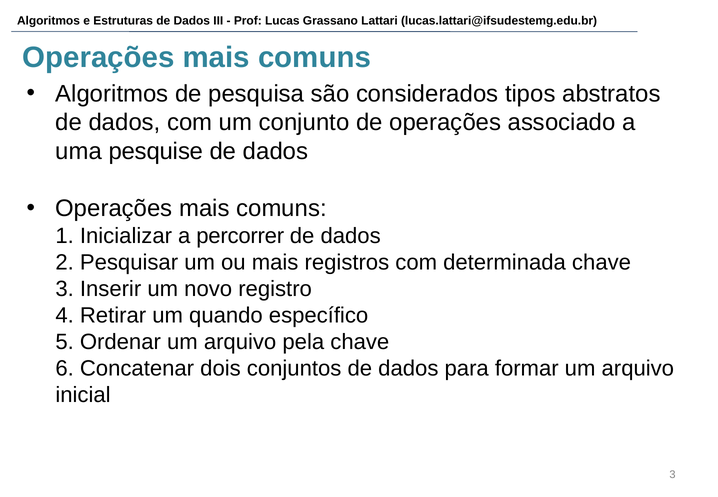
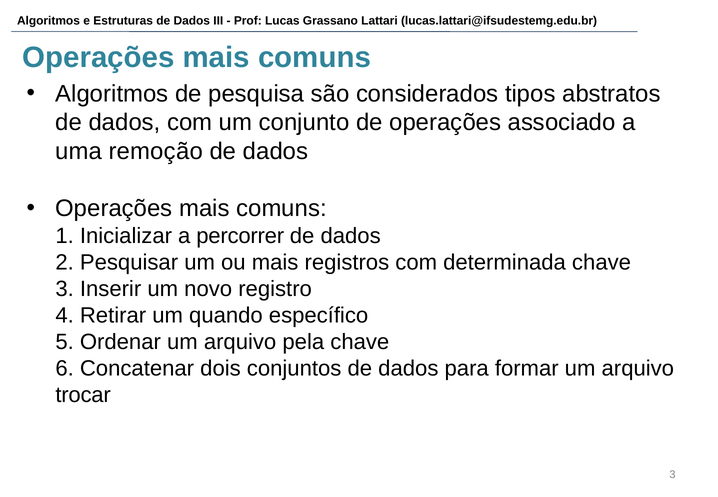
pesquise: pesquise -> remoção
inicial: inicial -> trocar
